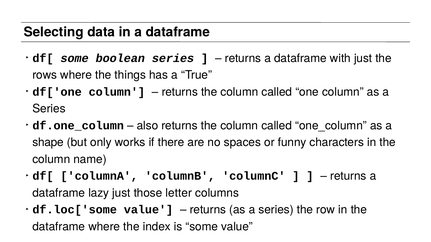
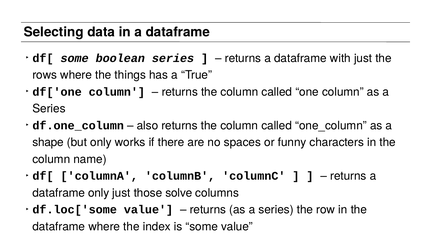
dataframe lazy: lazy -> only
letter: letter -> solve
